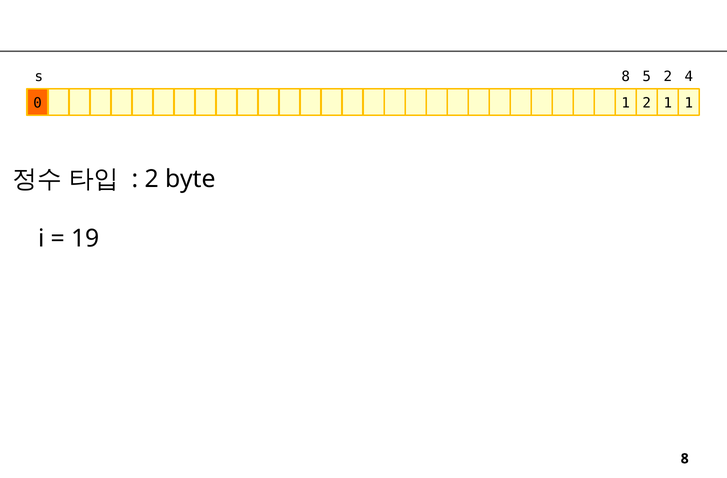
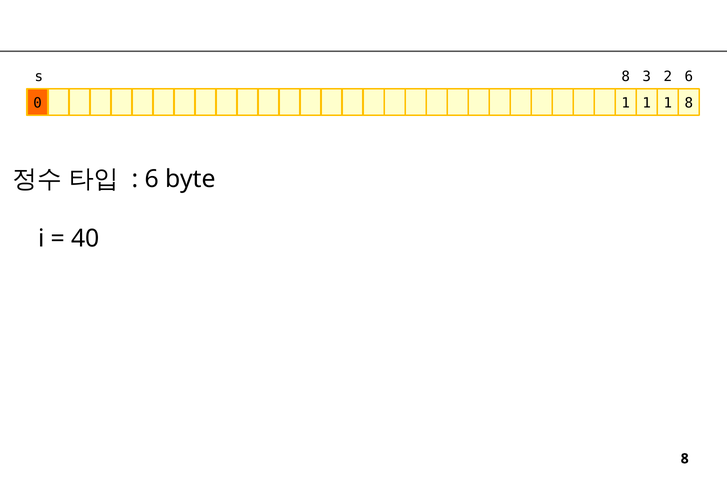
5: 5 -> 3
2 4: 4 -> 6
0 1 2: 2 -> 1
1 1: 1 -> 8
2 at (152, 179): 2 -> 6
19: 19 -> 40
